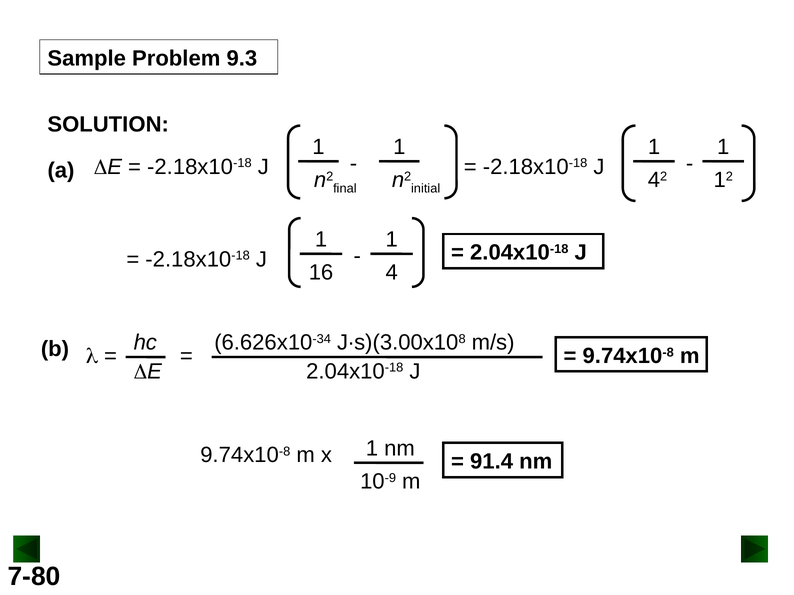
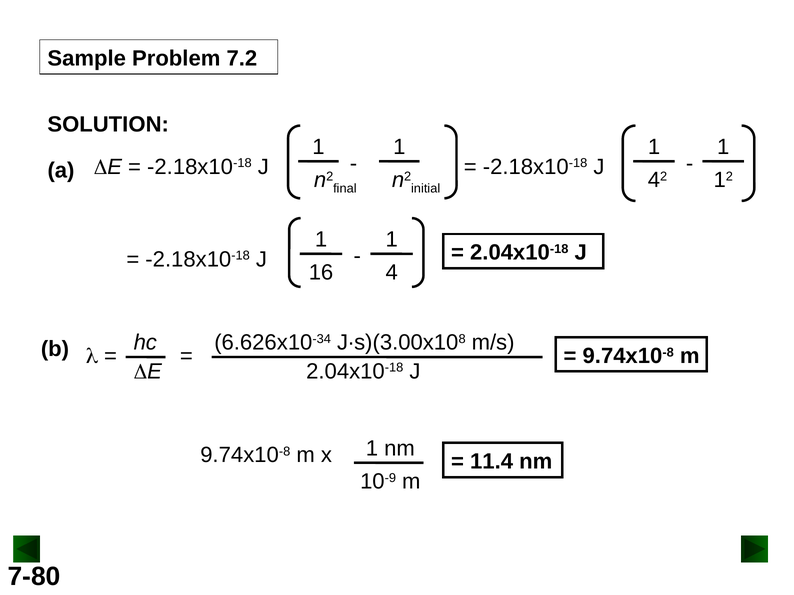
9.3: 9.3 -> 7.2
91.4: 91.4 -> 11.4
